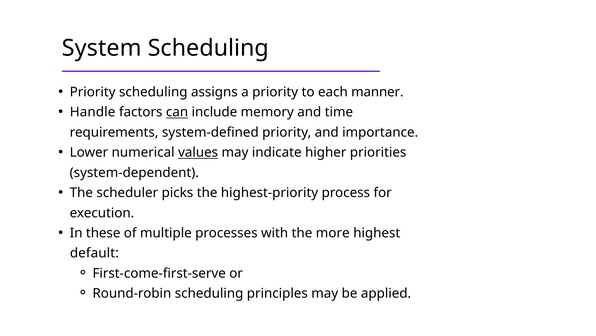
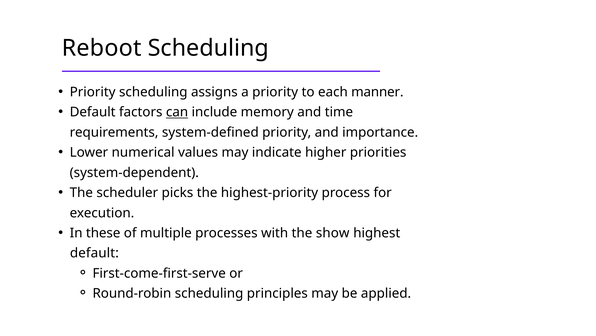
System: System -> Reboot
Handle at (93, 112): Handle -> Default
values underline: present -> none
more: more -> show
